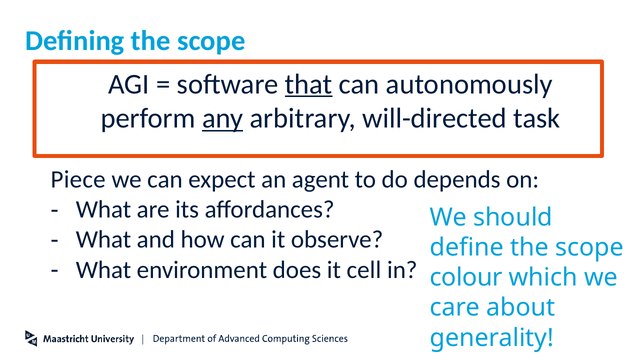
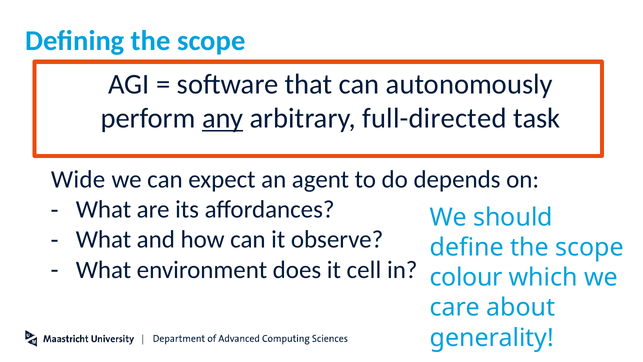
that underline: present -> none
will-directed: will-directed -> full-directed
Piece: Piece -> Wide
